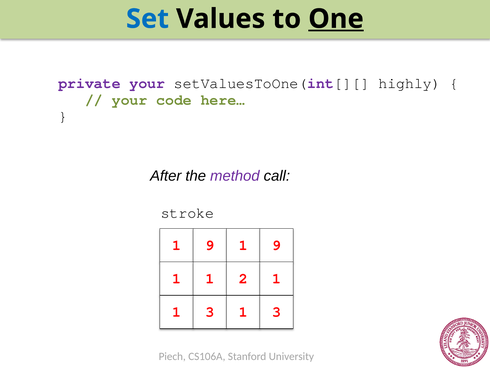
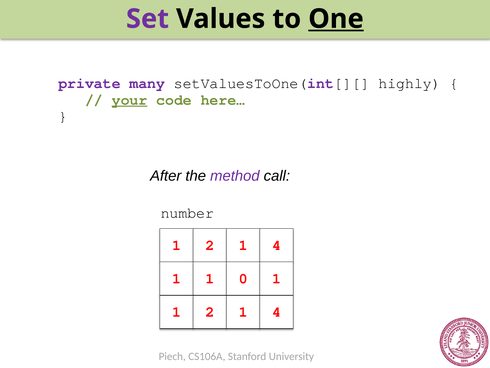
Set colour: blue -> purple
private your: your -> many
your at (130, 100) underline: none -> present
stroke: stroke -> number
9 at (210, 245): 9 -> 2
9 at (276, 245): 9 -> 4
2: 2 -> 0
3 at (210, 312): 3 -> 2
3 at (276, 312): 3 -> 4
